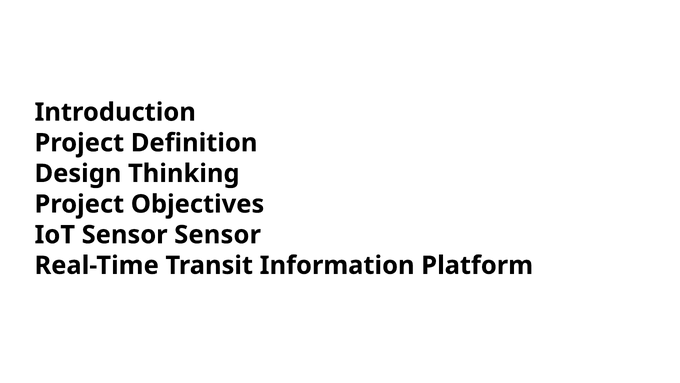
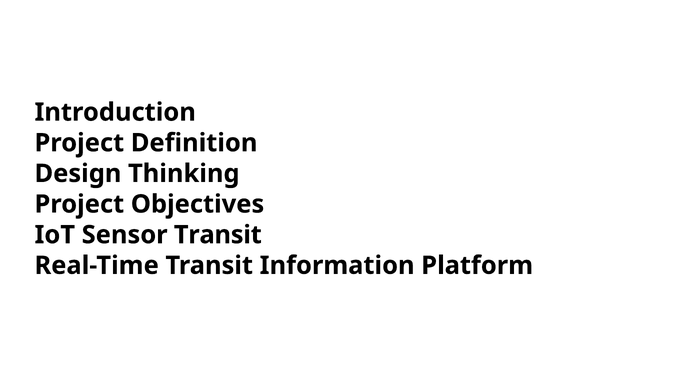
Sensor Sensor: Sensor -> Transit
